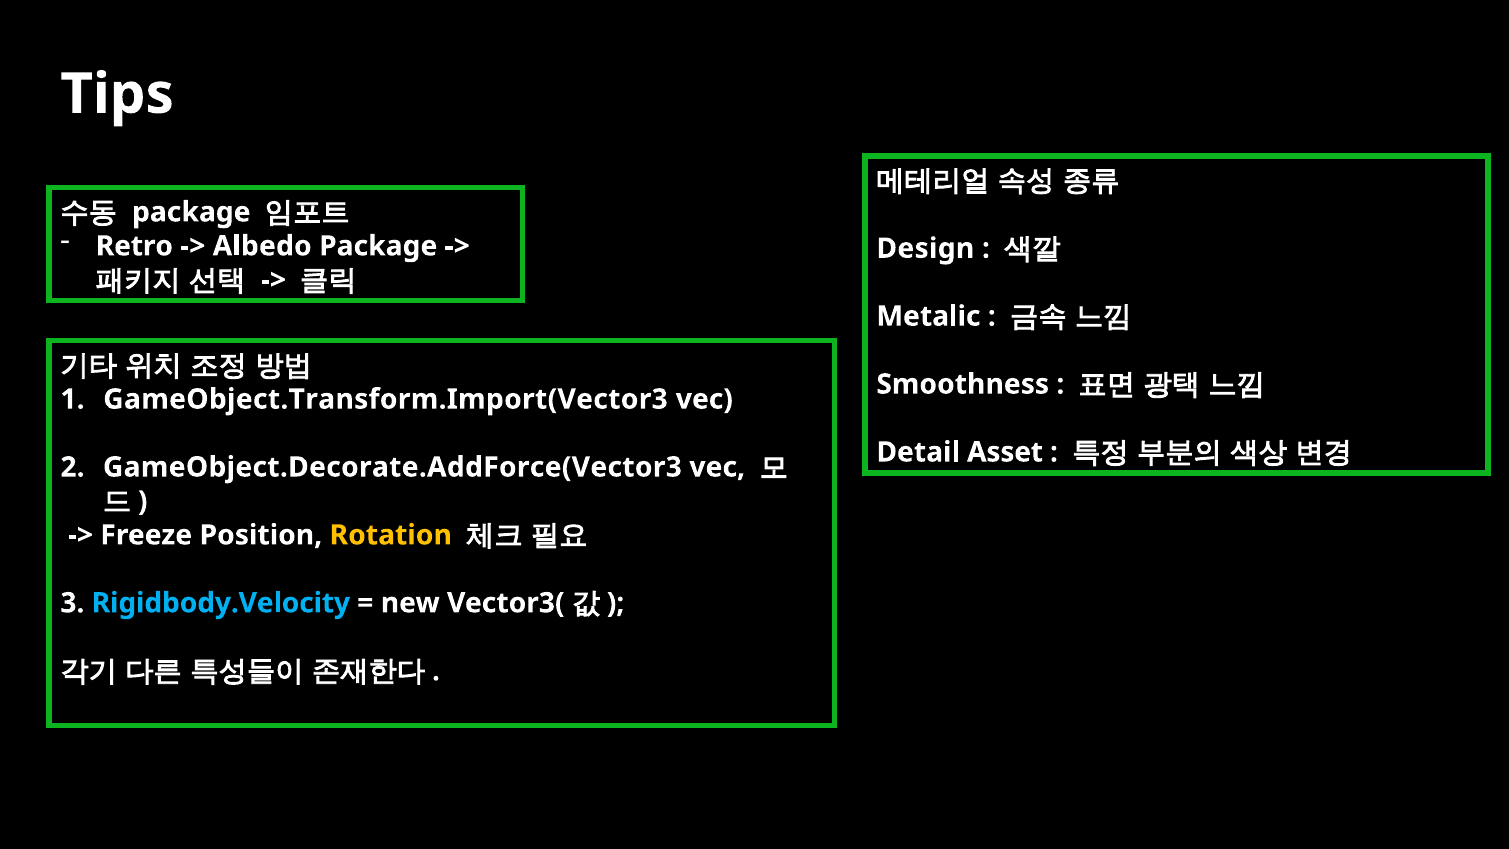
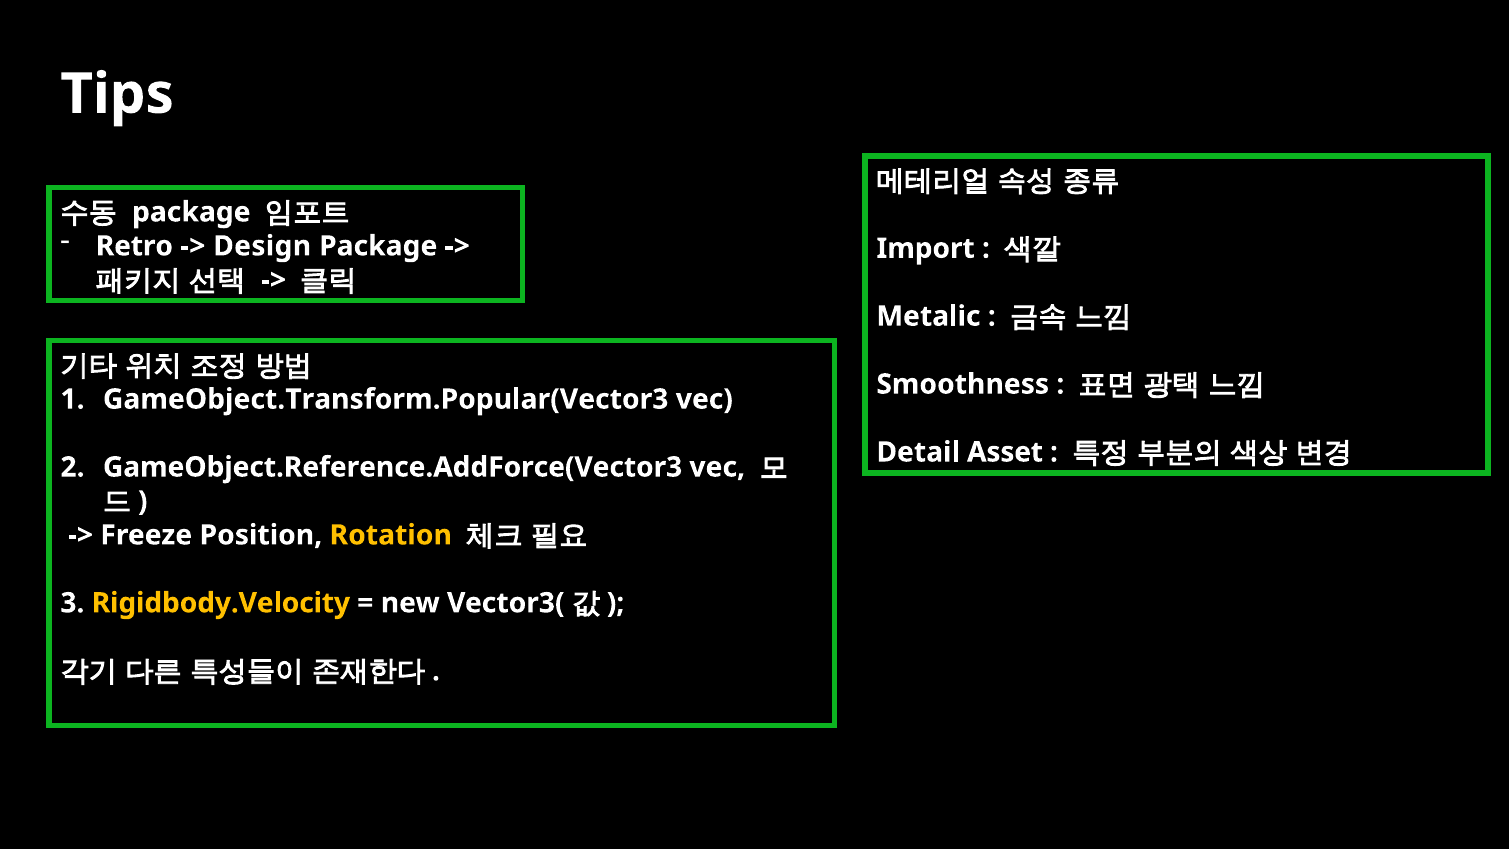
Albedo: Albedo -> Design
Design: Design -> Import
GameObject.Transform.Import(Vector3: GameObject.Transform.Import(Vector3 -> GameObject.Transform.Popular(Vector3
GameObject.Decorate.AddForce(Vector3: GameObject.Decorate.AddForce(Vector3 -> GameObject.Reference.AddForce(Vector3
Rigidbody.Velocity colour: light blue -> yellow
